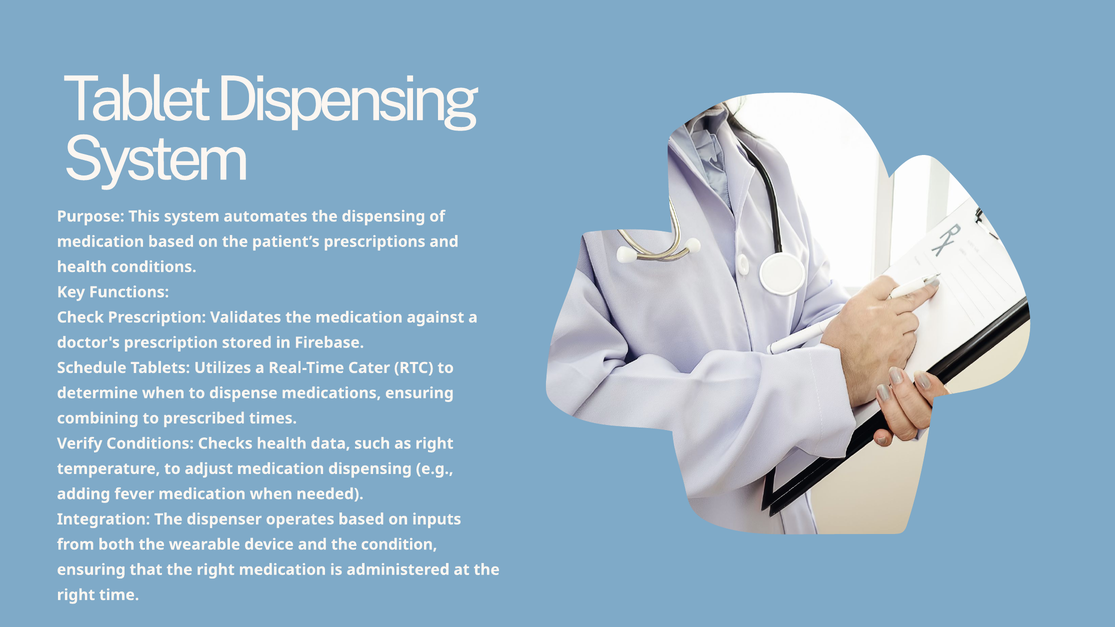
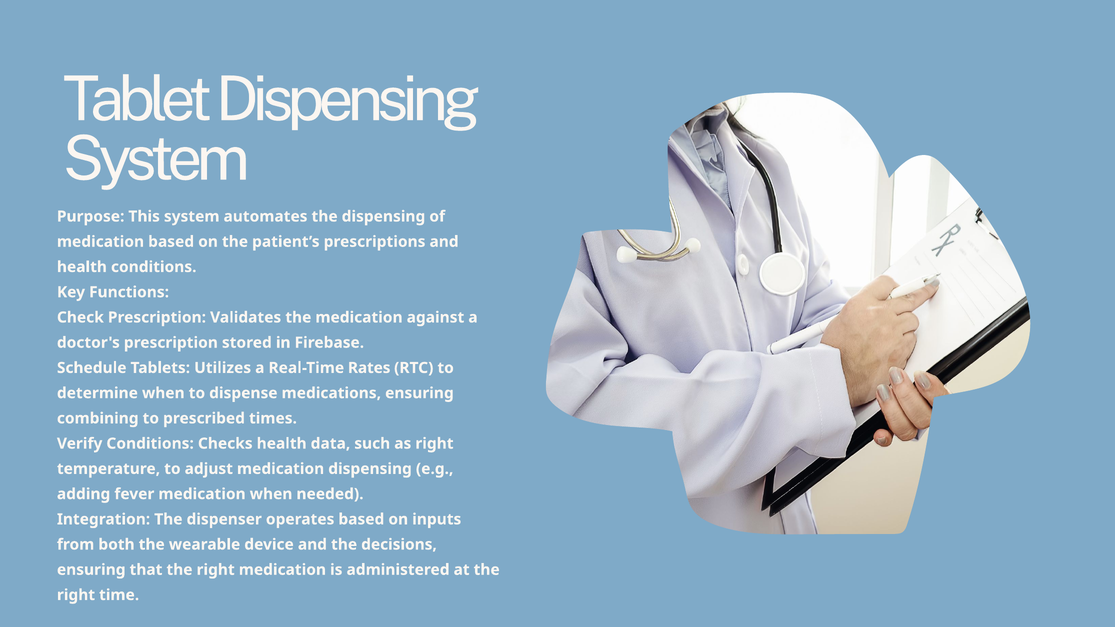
Cater: Cater -> Rates
condition: condition -> decisions
